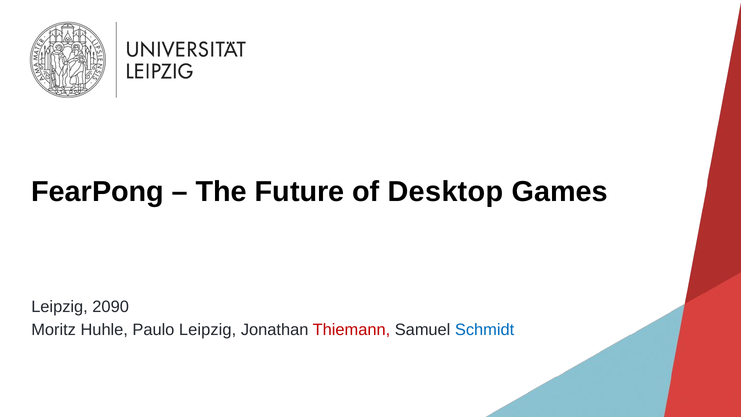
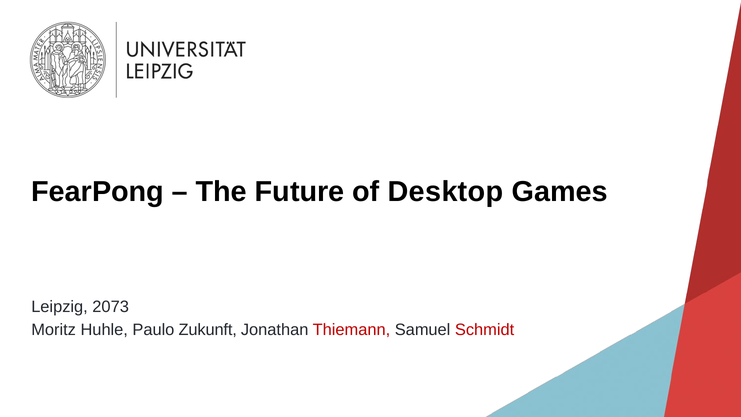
2090: 2090 -> 2073
Paulo Leipzig: Leipzig -> Zukunft
Schmidt colour: blue -> red
